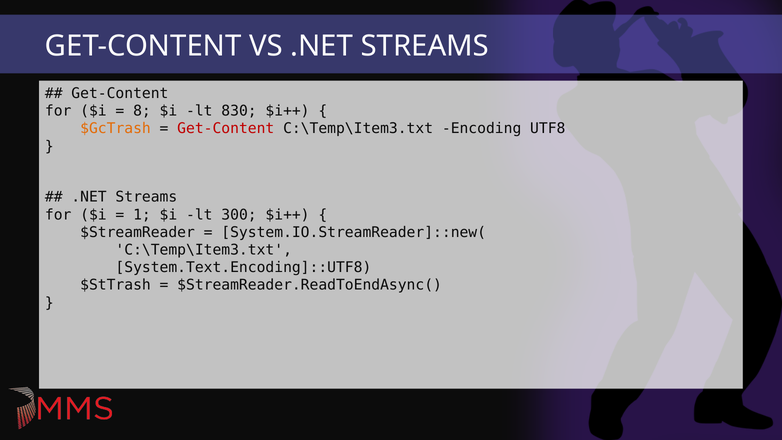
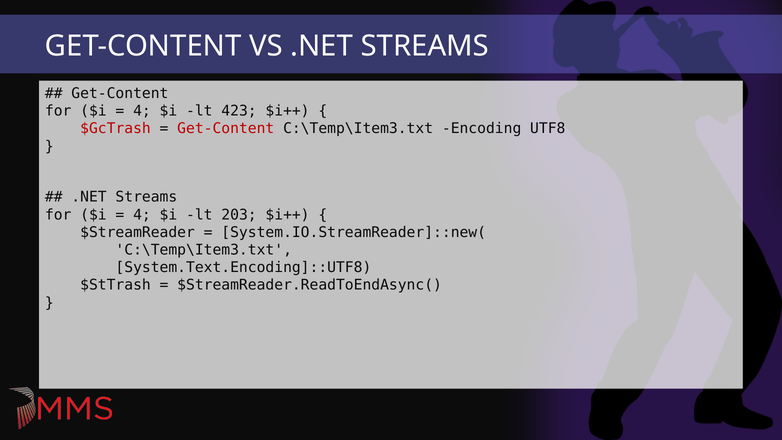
8 at (142, 111): 8 -> 4
830: 830 -> 423
$GcTrash colour: orange -> red
1 at (142, 215): 1 -> 4
300: 300 -> 203
